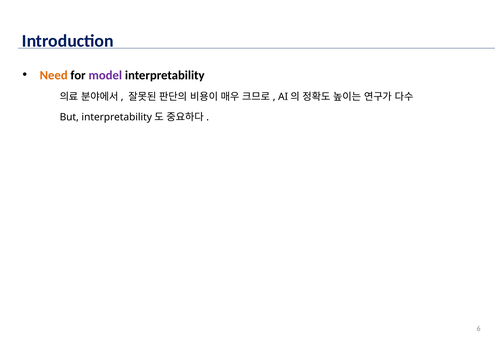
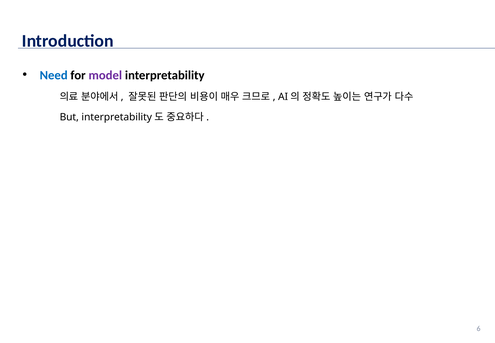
Need colour: orange -> blue
